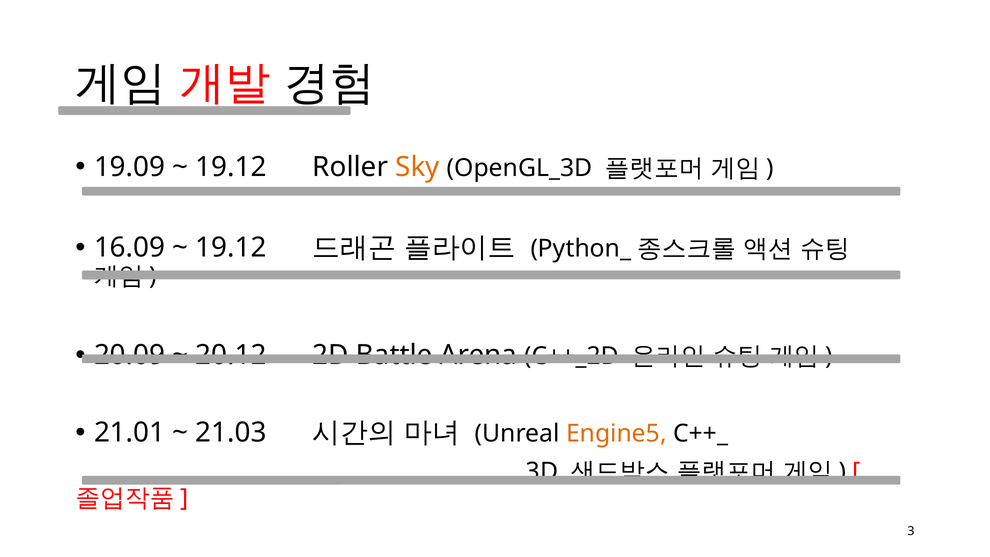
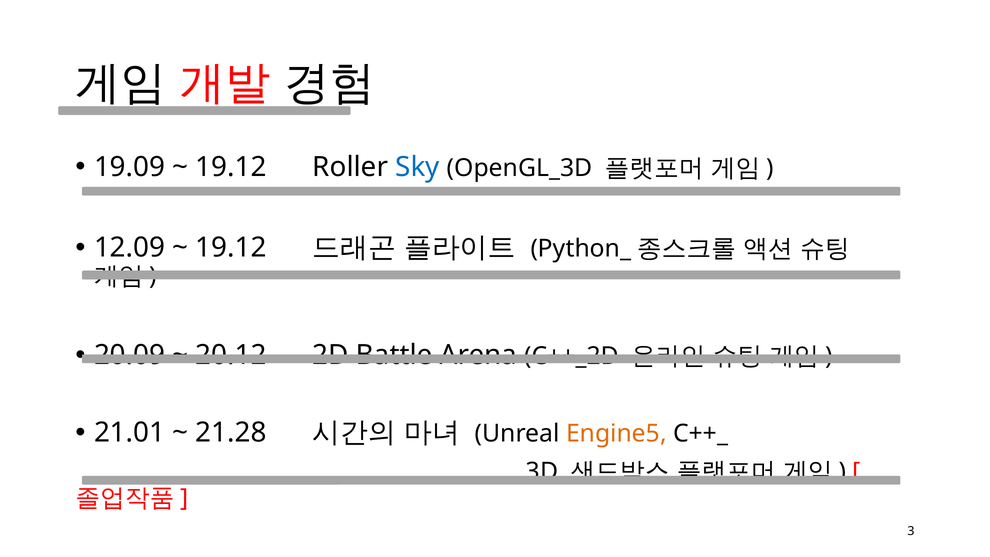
Sky colour: orange -> blue
16.09: 16.09 -> 12.09
21.03: 21.03 -> 21.28
